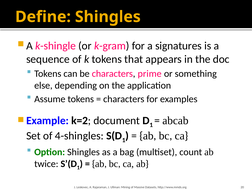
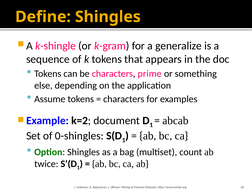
signatures: signatures -> generalize
4-shingles: 4-shingles -> 0-shingles
